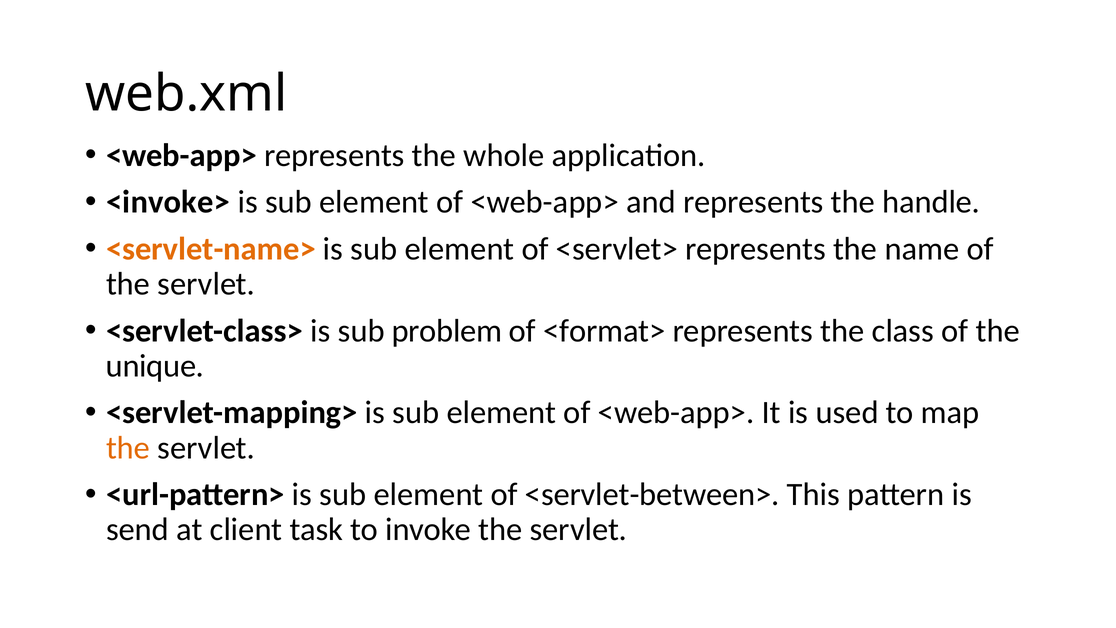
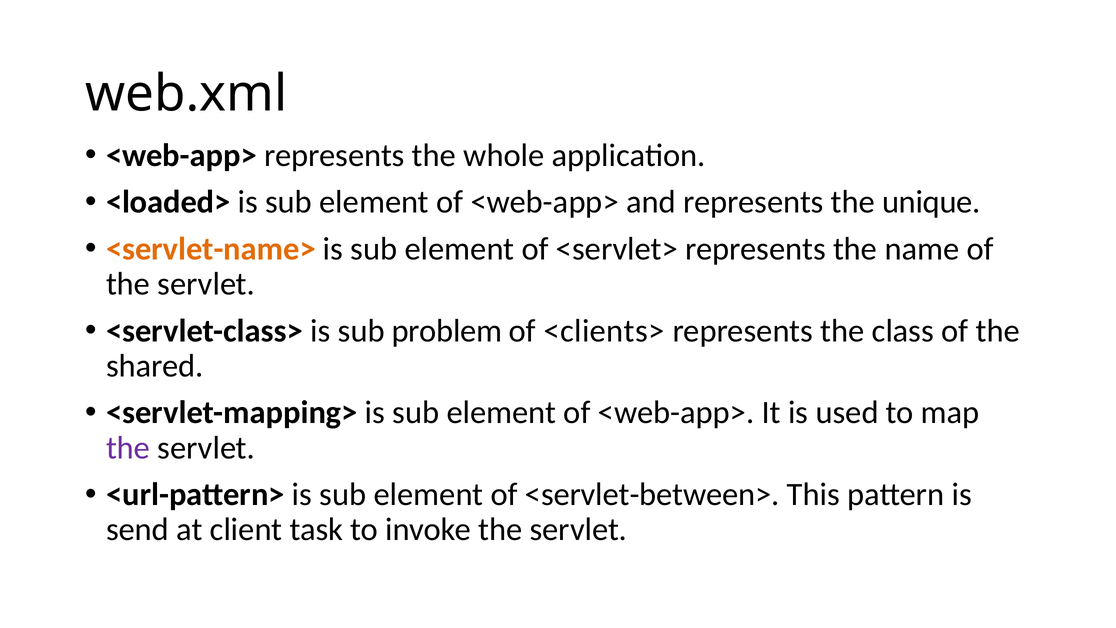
<invoke>: <invoke> -> <loaded>
handle: handle -> unique
<format>: <format> -> <clients>
unique: unique -> shared
the at (128, 448) colour: orange -> purple
